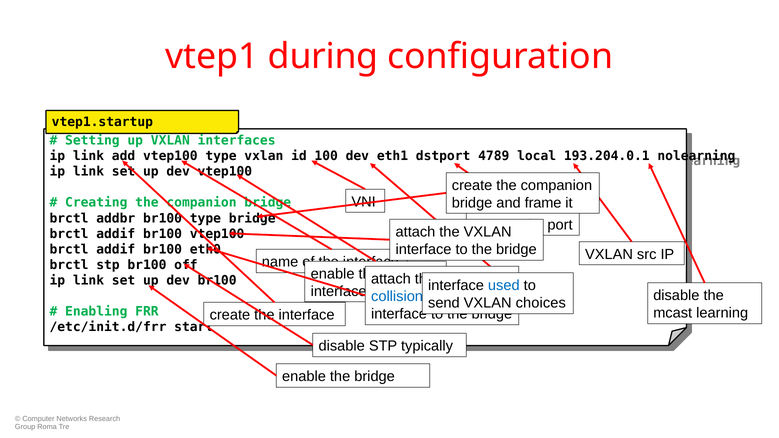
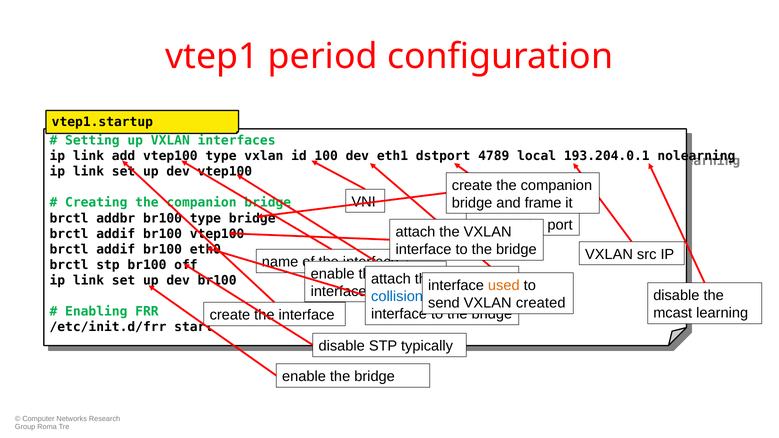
during: during -> period
used colour: blue -> orange
choices: choices -> created
